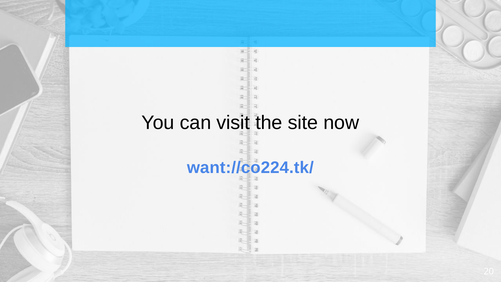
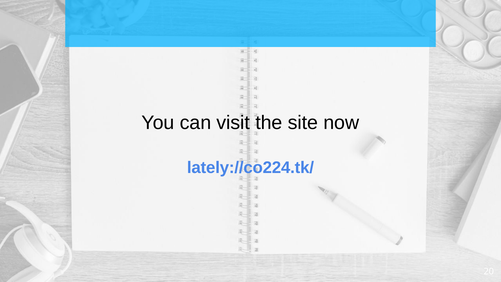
want://co224.tk/: want://co224.tk/ -> lately://co224.tk/
